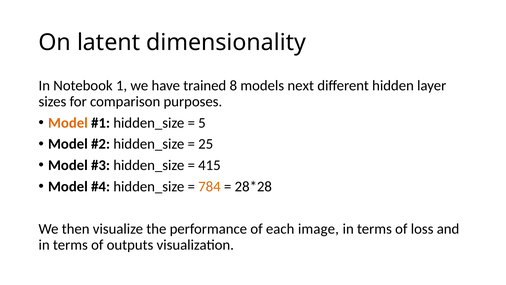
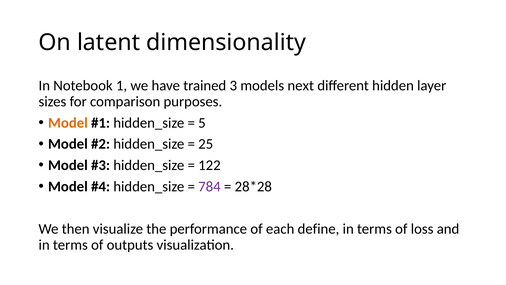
8: 8 -> 3
415: 415 -> 122
784 colour: orange -> purple
image: image -> define
